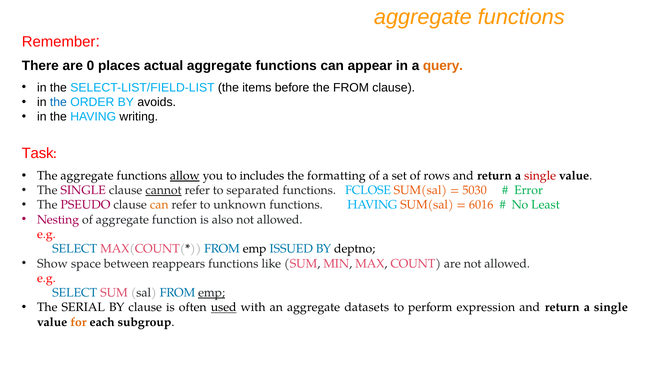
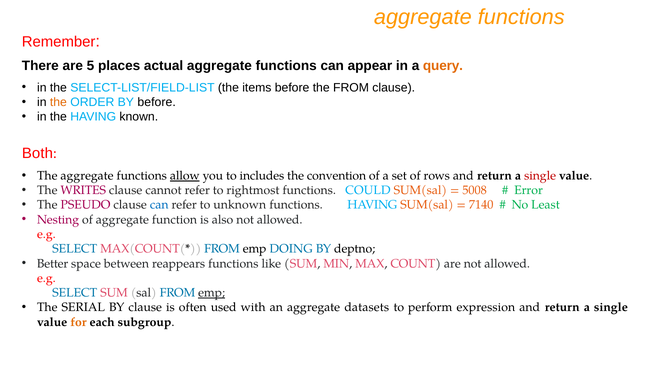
0: 0 -> 5
the at (58, 102) colour: blue -> orange
BY avoids: avoids -> before
writing: writing -> known
Task: Task -> Both
formatting: formatting -> convention
The SINGLE: SINGLE -> WRITES
cannot underline: present -> none
separated: separated -> rightmost
FCLOSE: FCLOSE -> COULD
5030: 5030 -> 5008
can at (159, 205) colour: orange -> blue
6016: 6016 -> 7140
ISSUED: ISSUED -> DOING
Show: Show -> Better
used underline: present -> none
